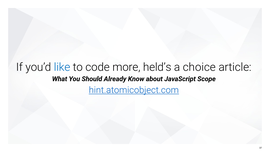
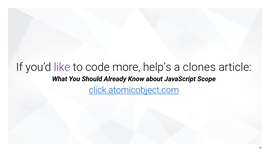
like colour: blue -> purple
held’s: held’s -> help’s
choice: choice -> clones
hint.atomicobject.com: hint.atomicobject.com -> click.atomicobject.com
